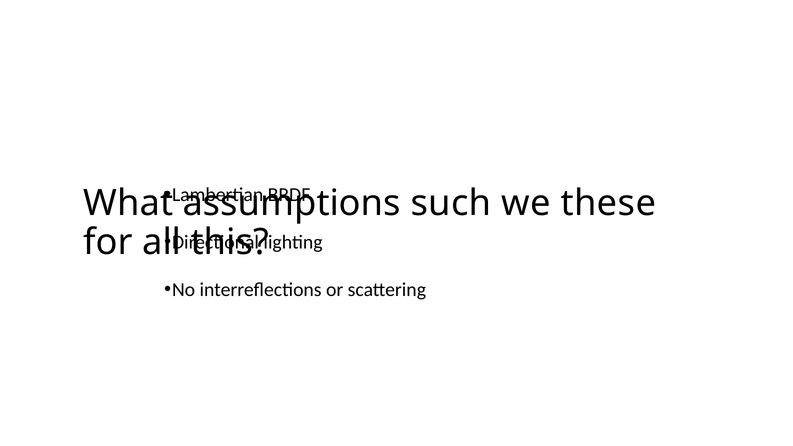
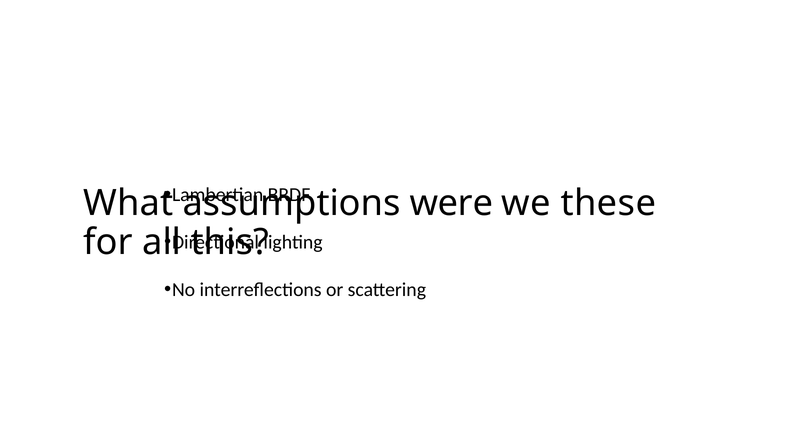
such: such -> were
